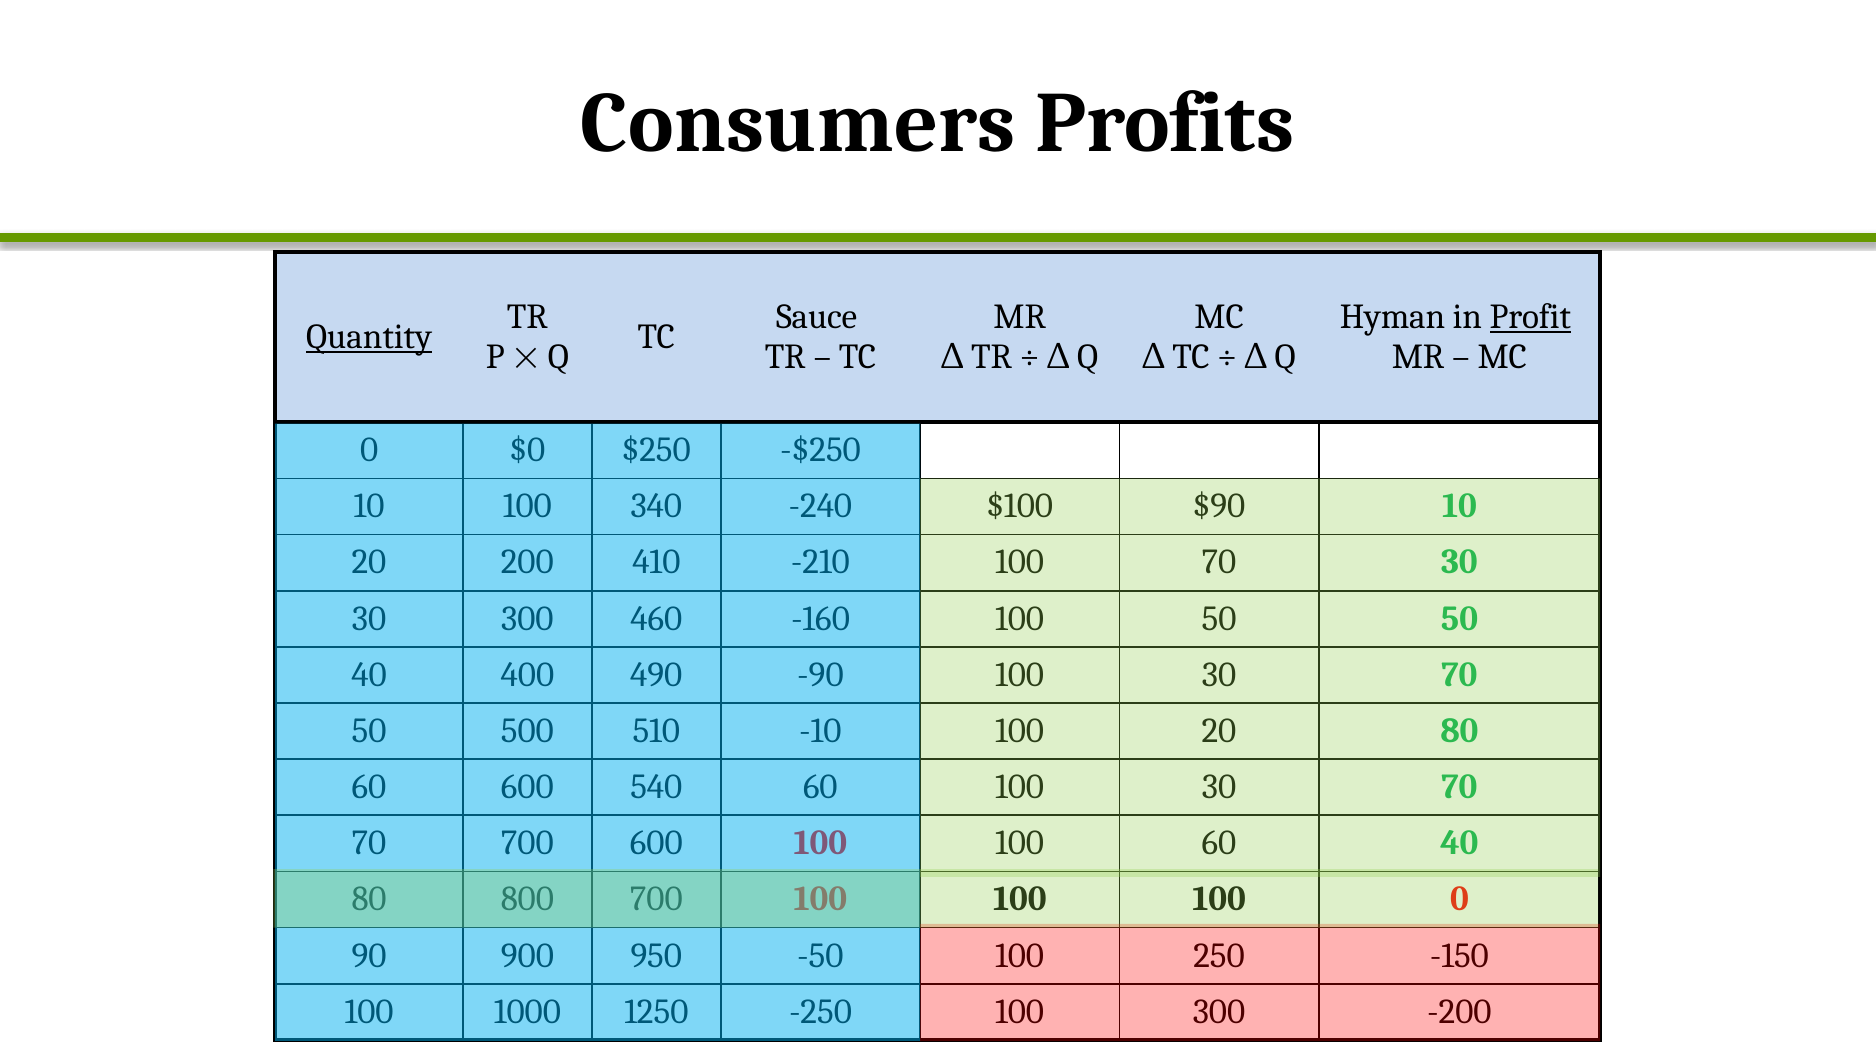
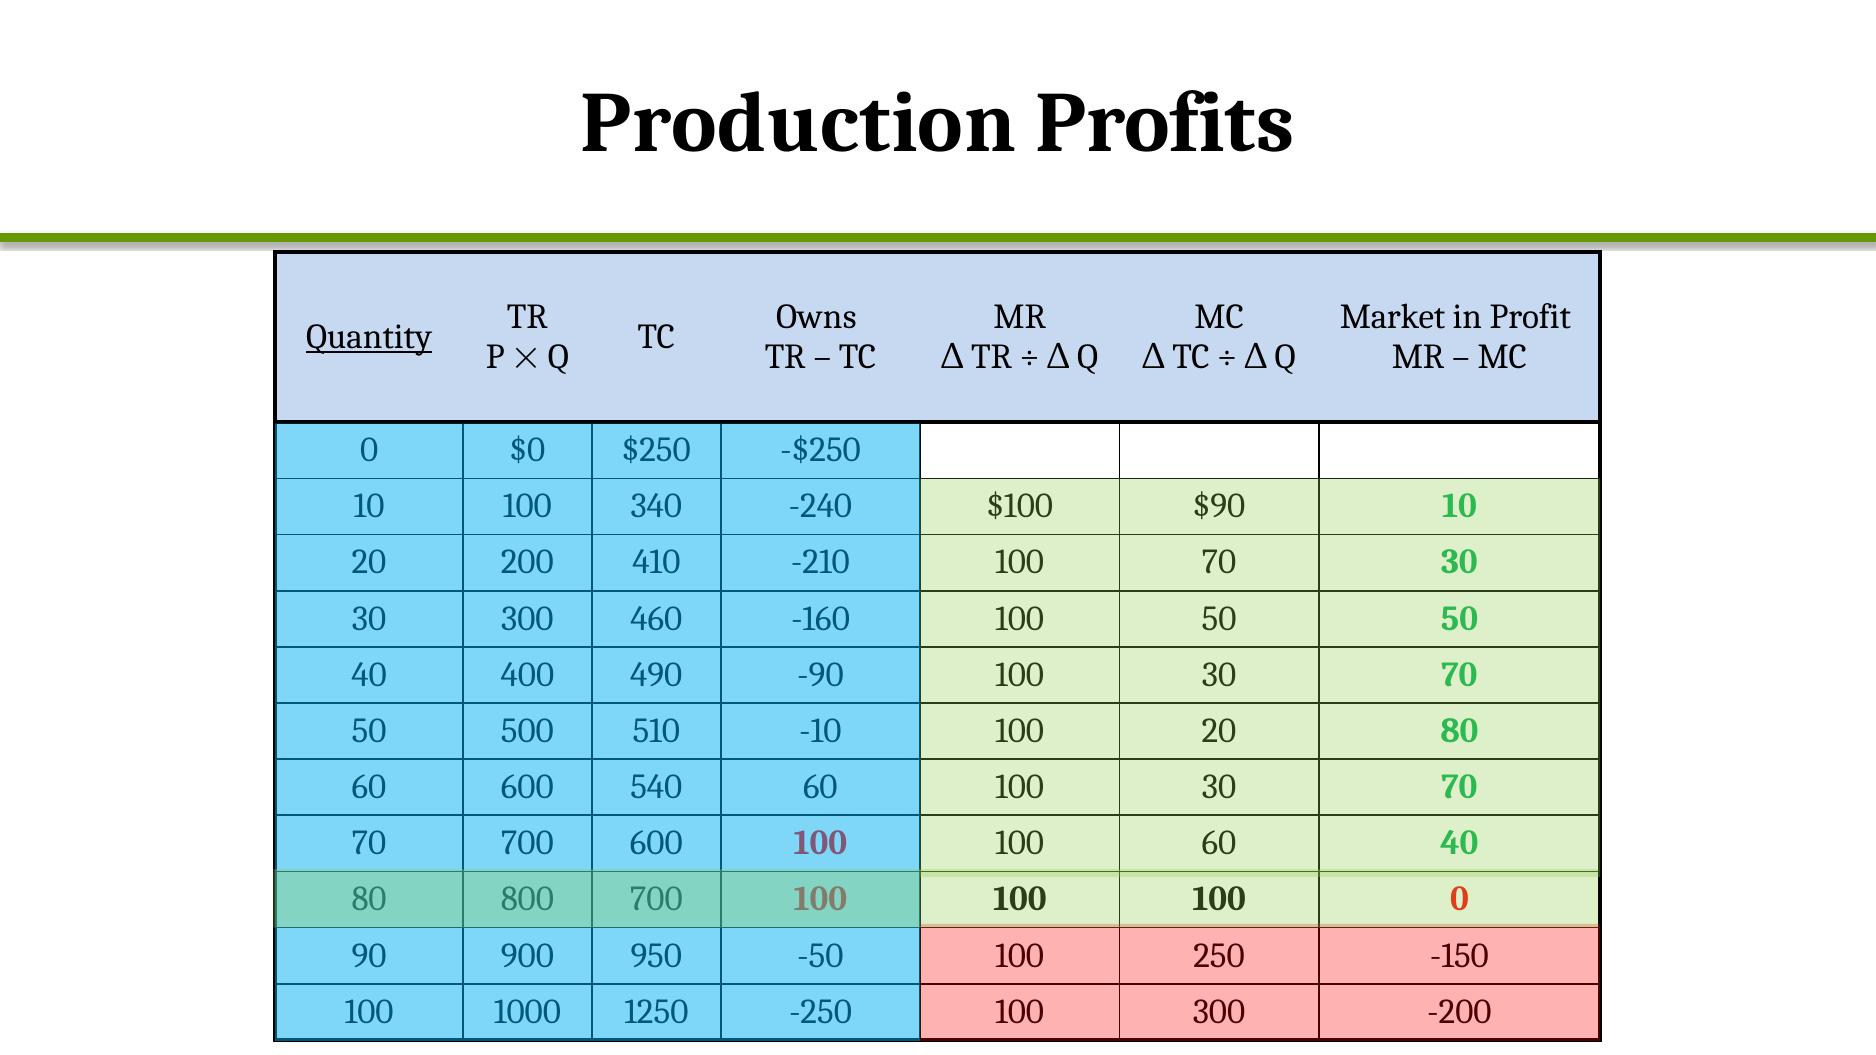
Consumers: Consumers -> Production
Sauce: Sauce -> Owns
Hyman: Hyman -> Market
Profit underline: present -> none
